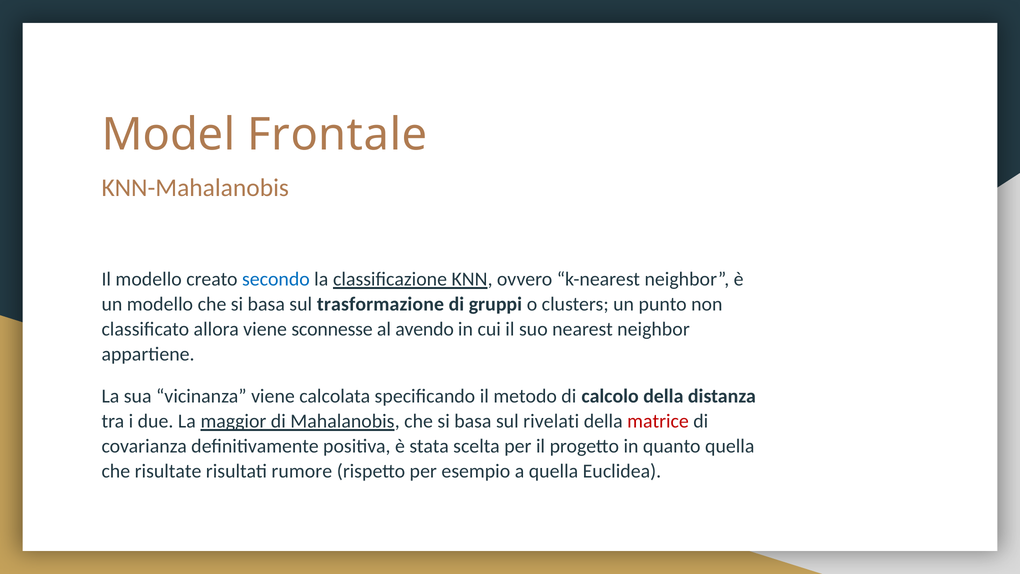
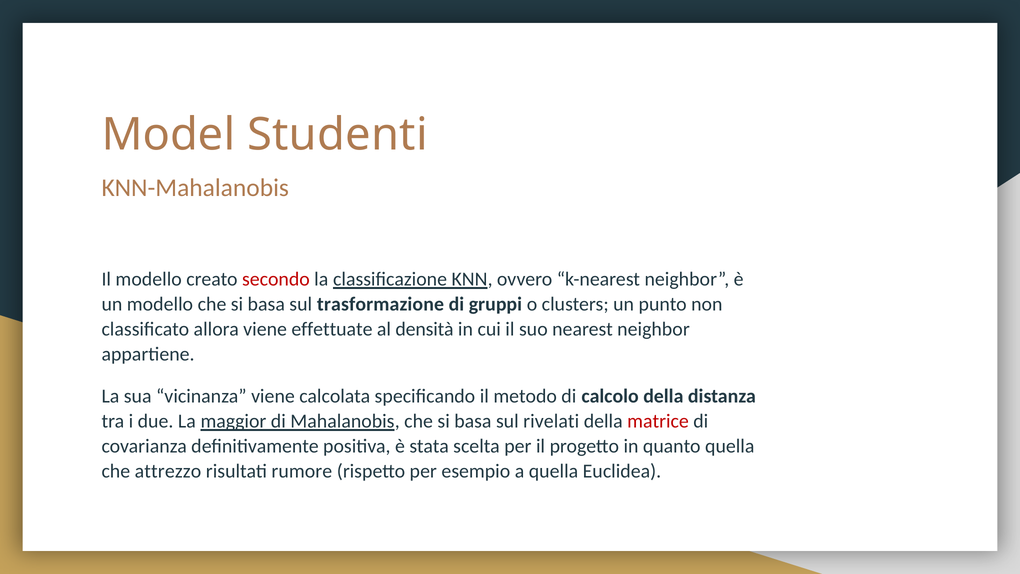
Frontale: Frontale -> Studenti
secondo colour: blue -> red
sconnesse: sconnesse -> effettuate
avendo: avendo -> densità
risultate: risultate -> attrezzo
